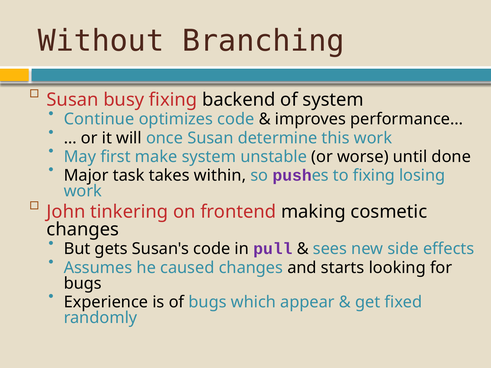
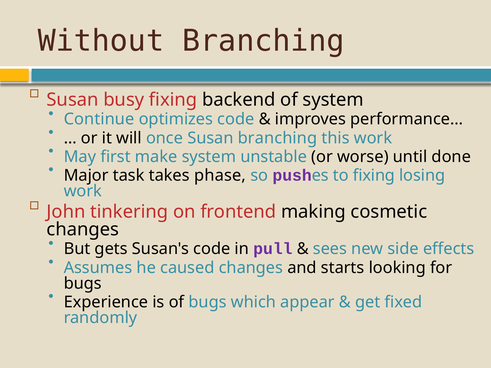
Susan determine: determine -> branching
within: within -> phase
